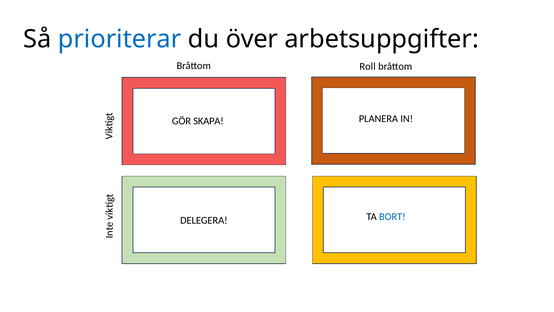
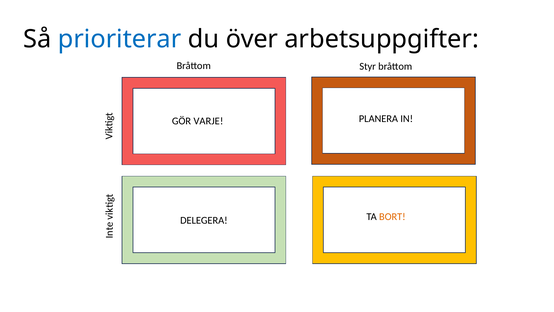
Roll: Roll -> Styr
SKAPA: SKAPA -> VARJE
BORT colour: blue -> orange
